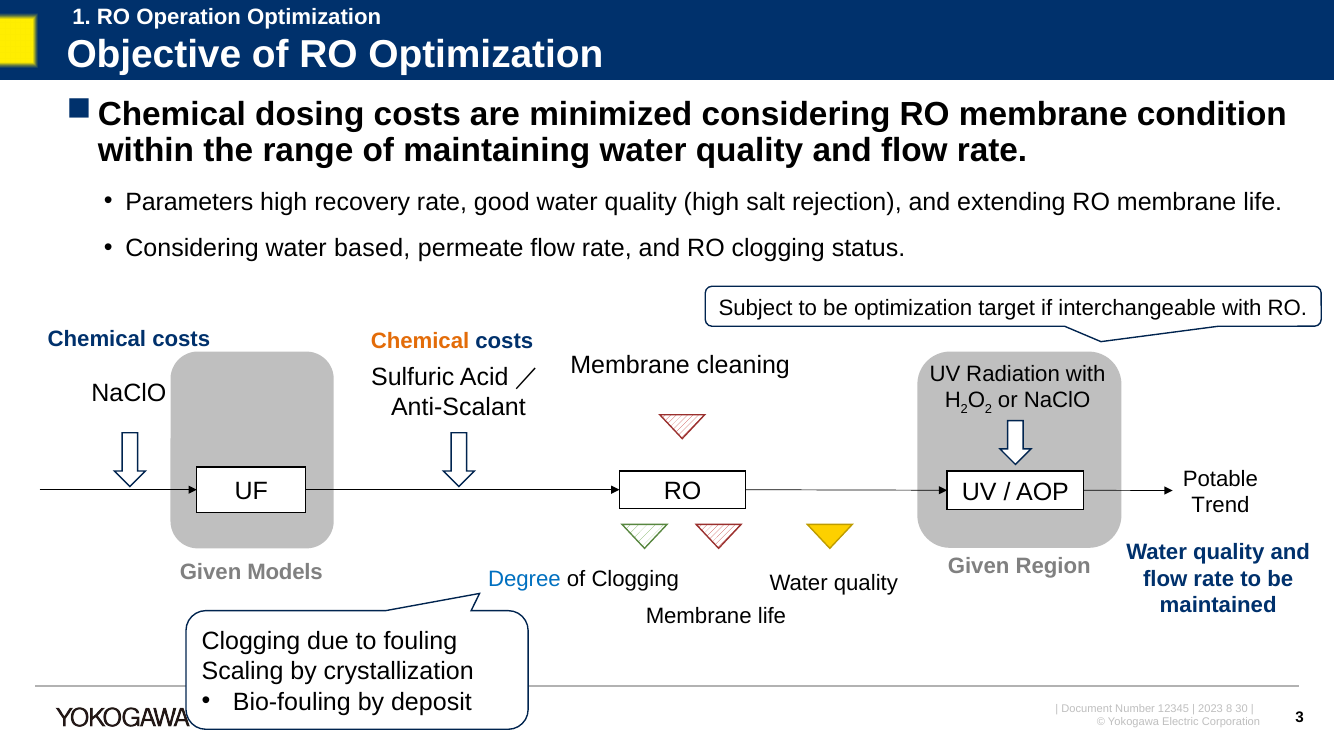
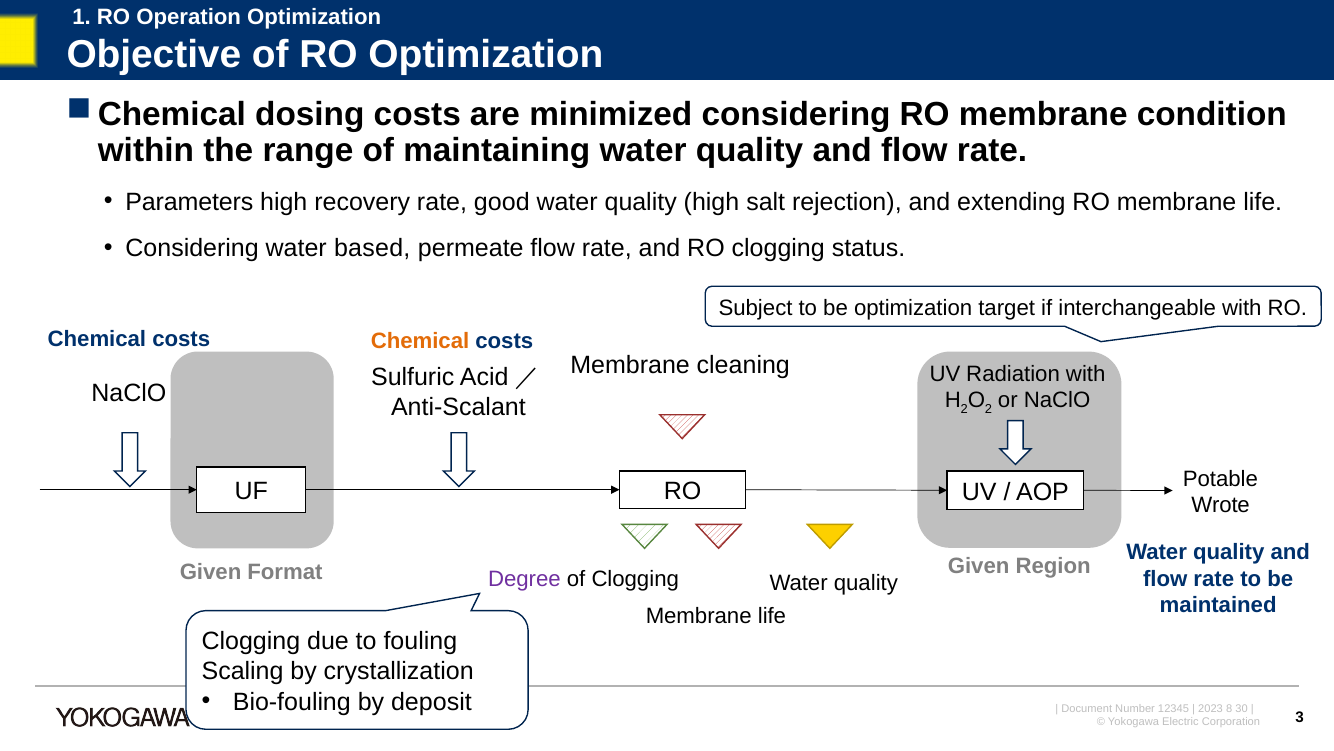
Trend: Trend -> Wrote
Models: Models -> Format
Degree colour: blue -> purple
